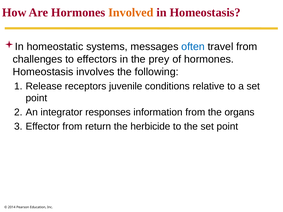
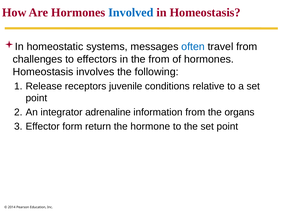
Involved colour: orange -> blue
the prey: prey -> from
responses: responses -> adrenaline
Effector from: from -> form
herbicide: herbicide -> hormone
